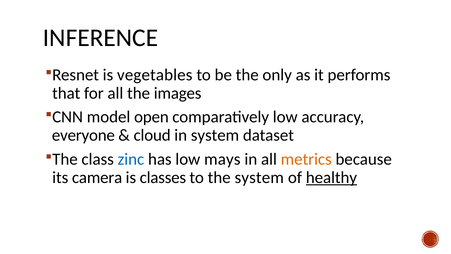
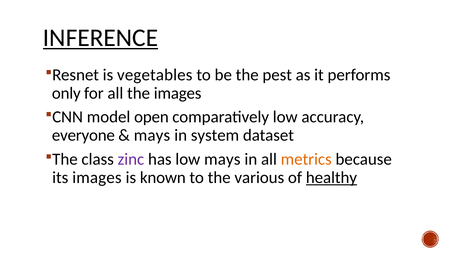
INFERENCE underline: none -> present
only: only -> pest
that: that -> only
cloud at (152, 135): cloud -> mays
zinc colour: blue -> purple
its camera: camera -> images
classes: classes -> known
the system: system -> various
